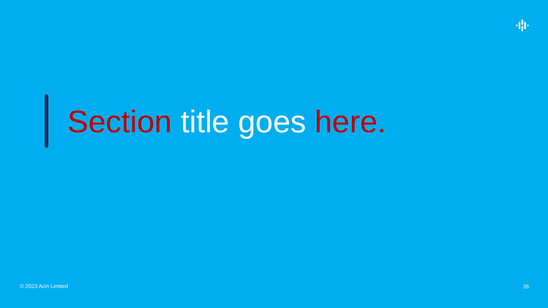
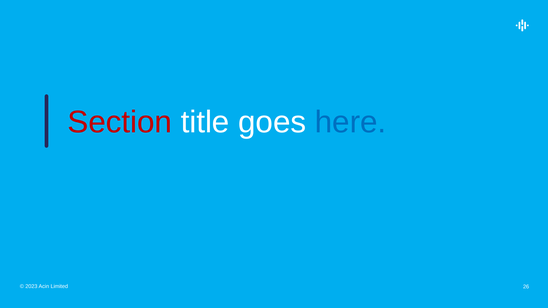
here colour: red -> blue
